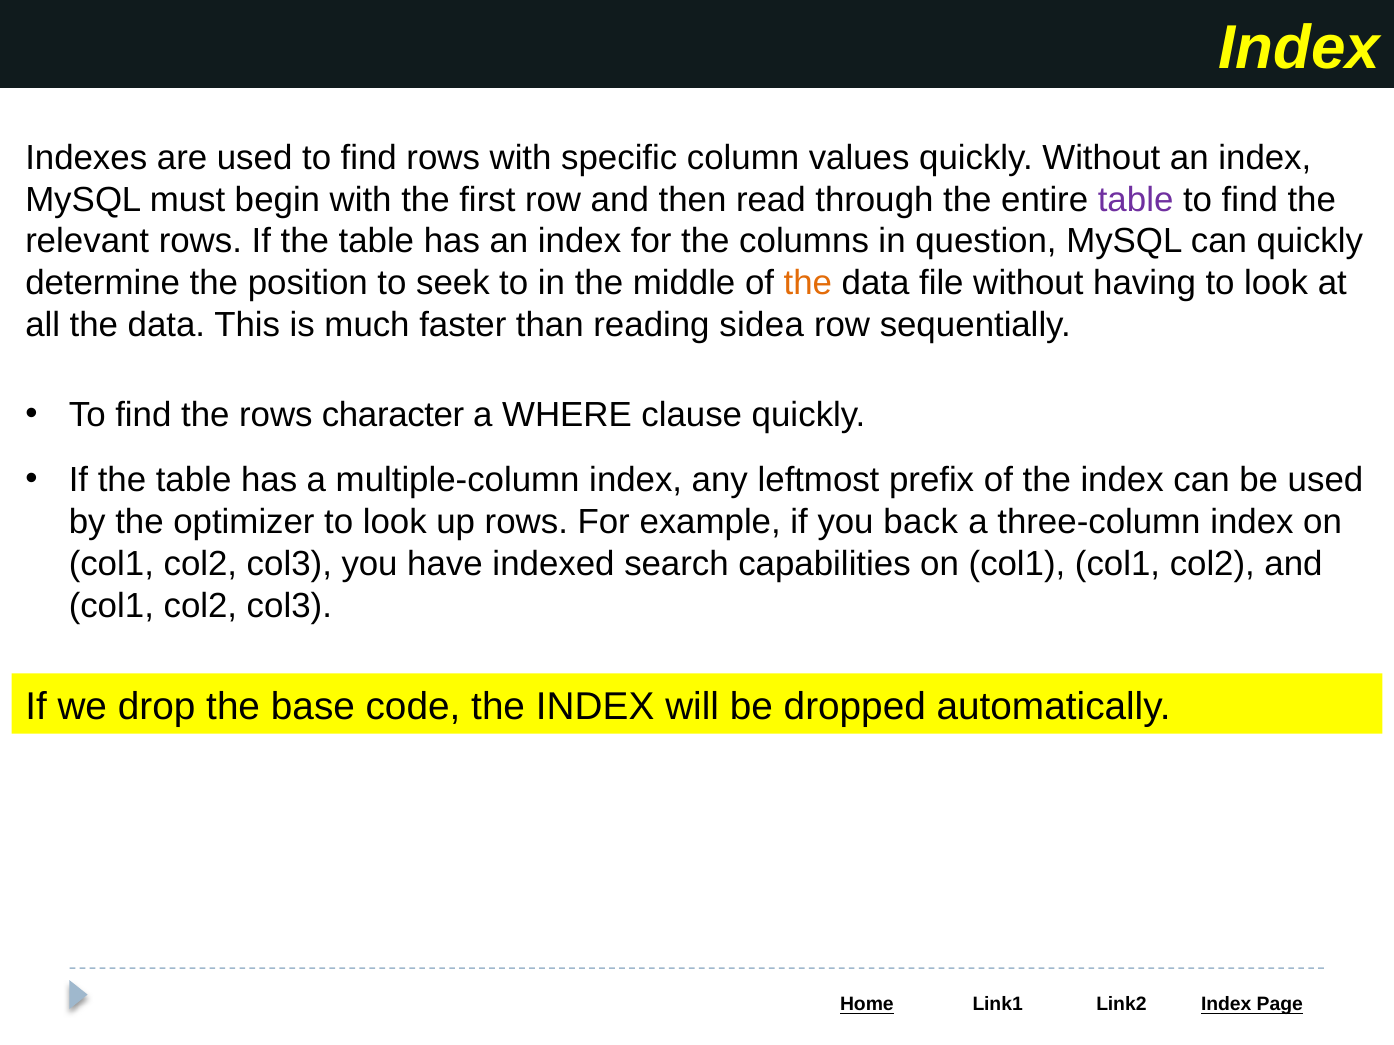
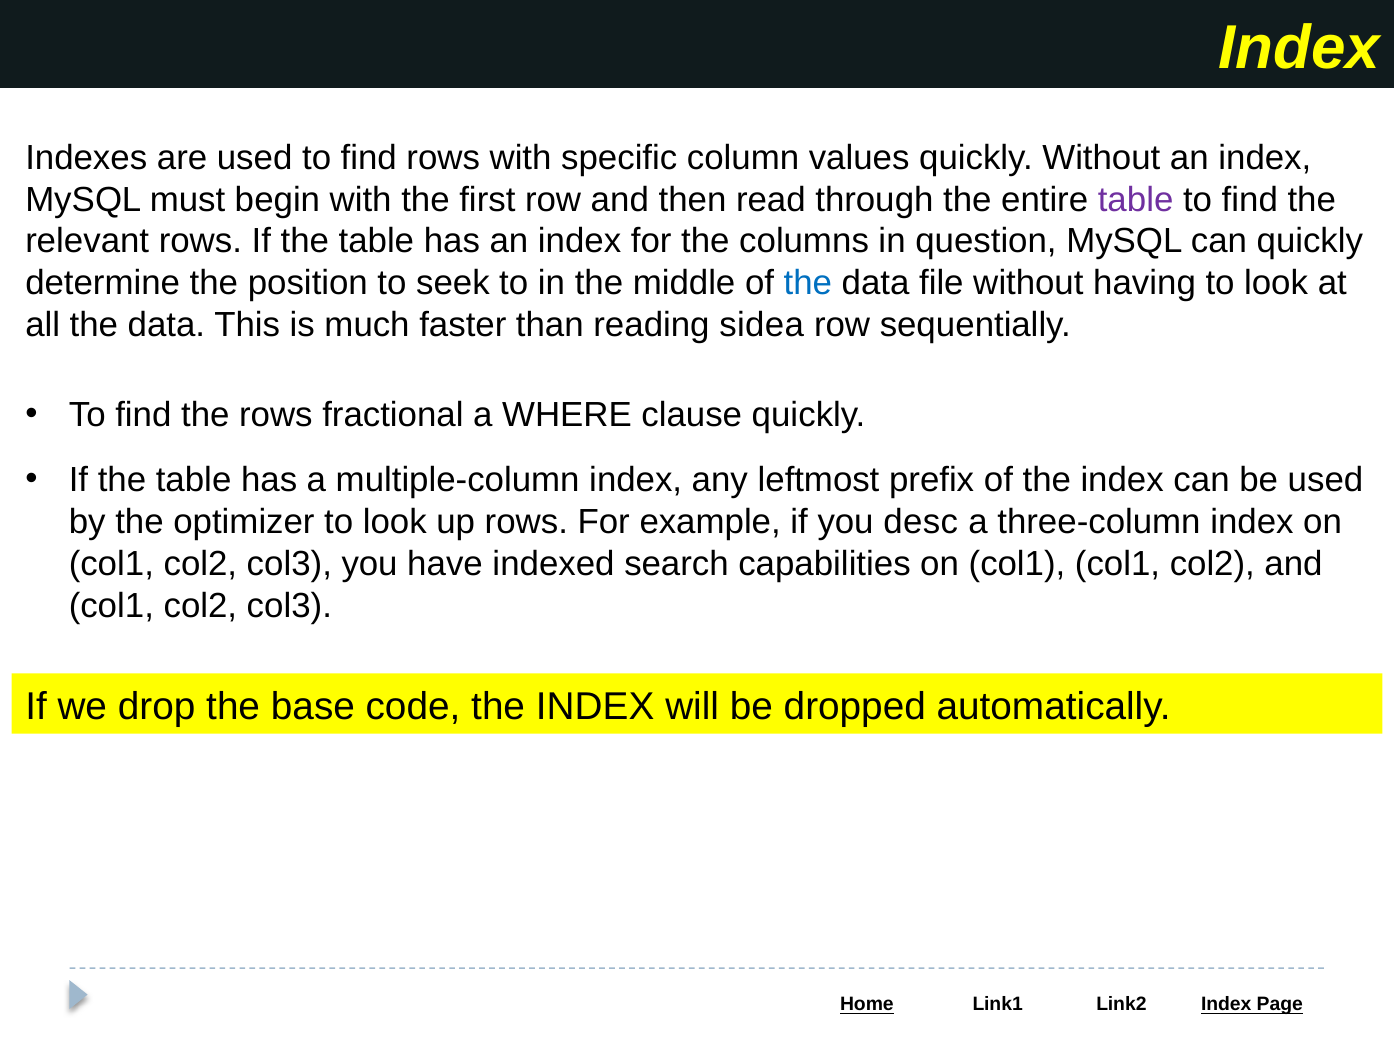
the at (808, 283) colour: orange -> blue
character: character -> fractional
back: back -> desc
